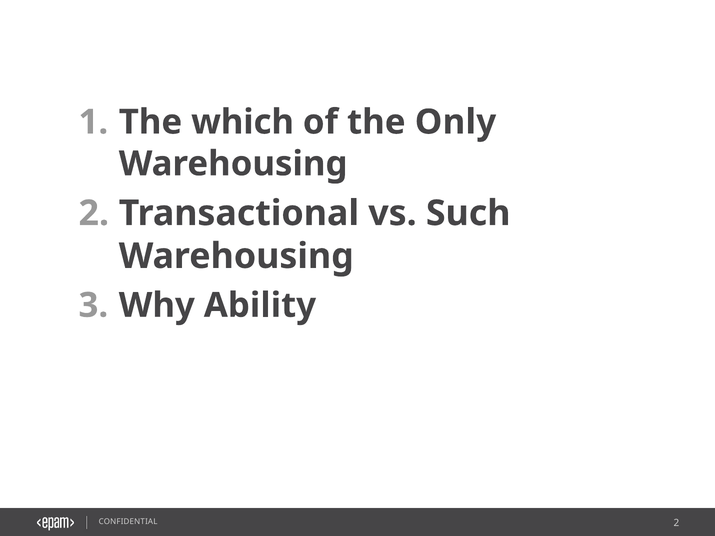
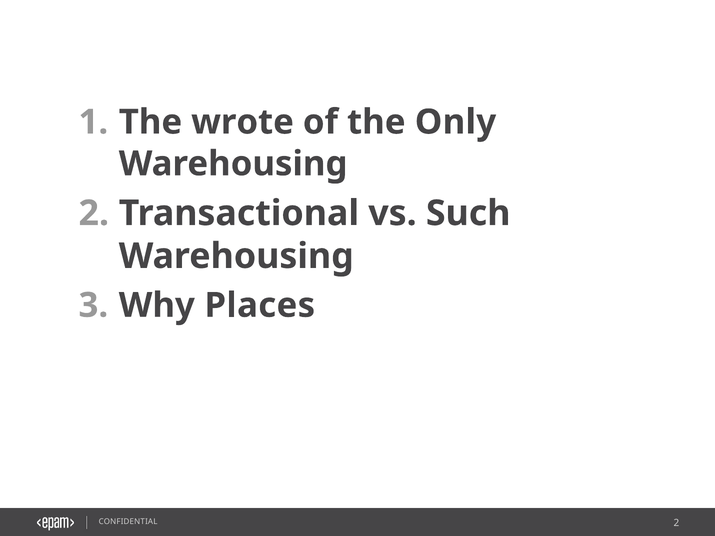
which: which -> wrote
Ability: Ability -> Places
